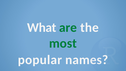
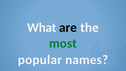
are colour: green -> black
